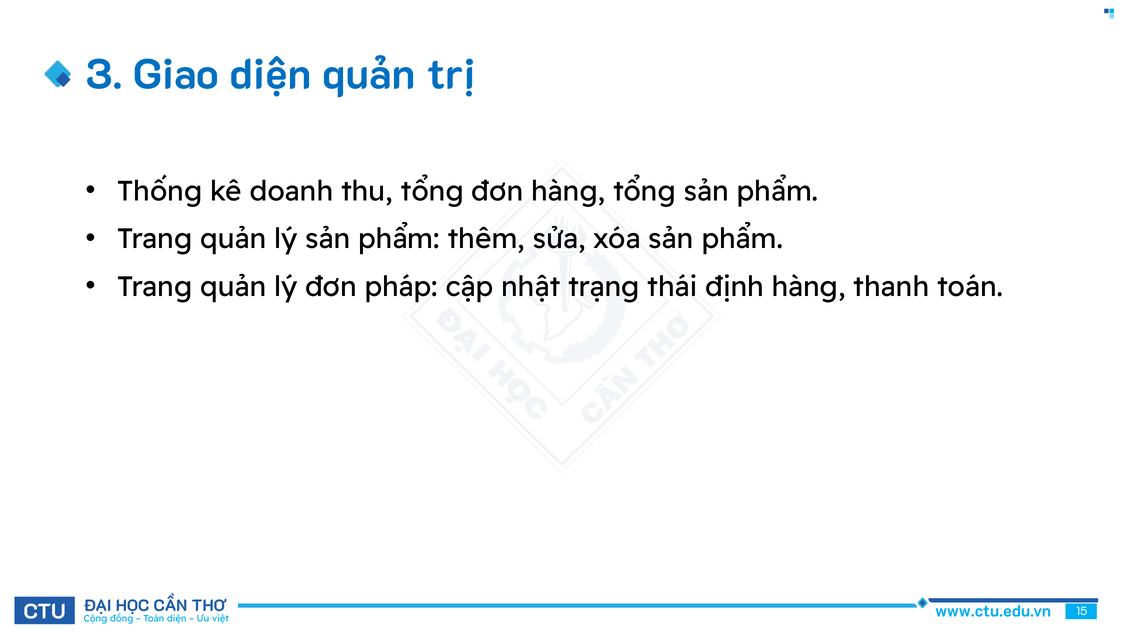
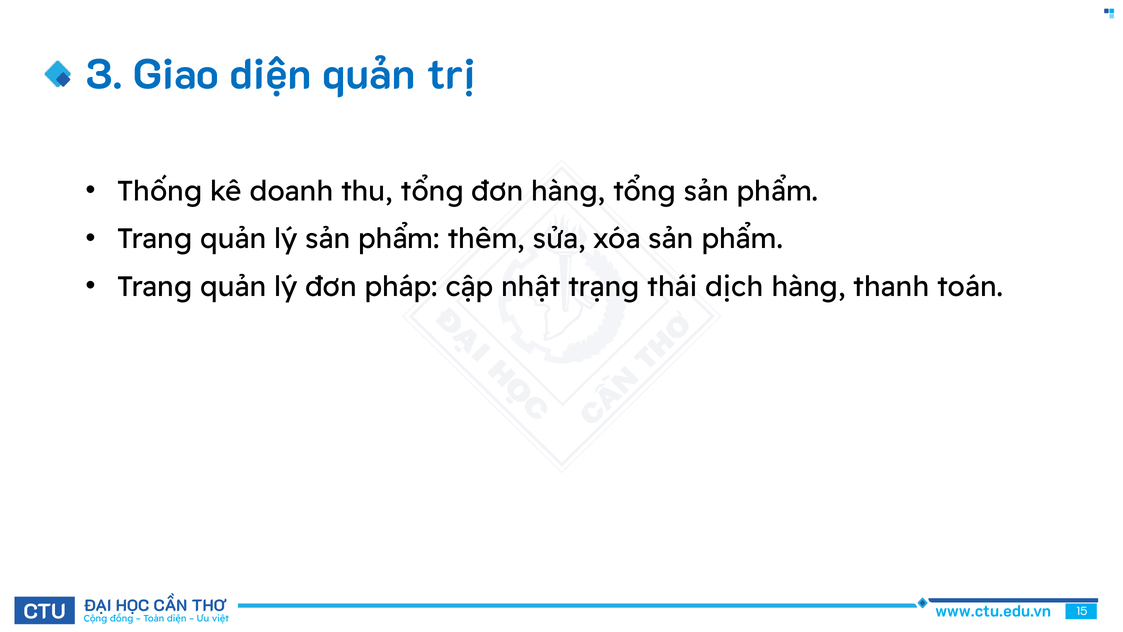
định: định -> dịch
